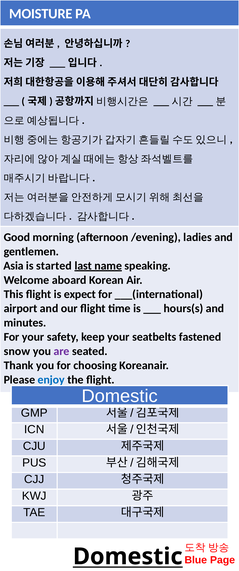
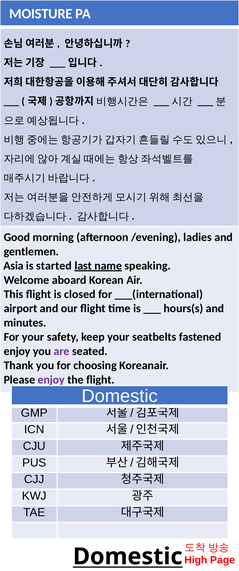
expect: expect -> closed
snow at (17, 352): snow -> enjoy
enjoy at (51, 380) colour: blue -> purple
Blue: Blue -> High
